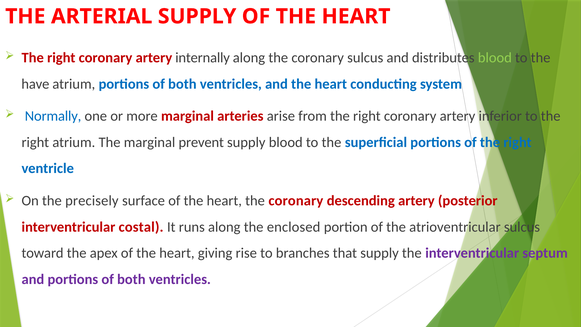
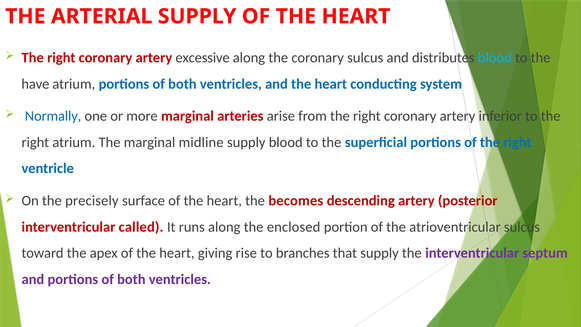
internally: internally -> excessive
blood at (495, 58) colour: light green -> light blue
prevent: prevent -> midline
heart the coronary: coronary -> becomes
costal: costal -> called
